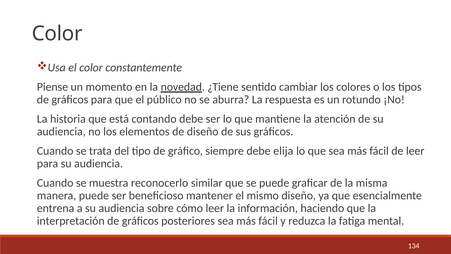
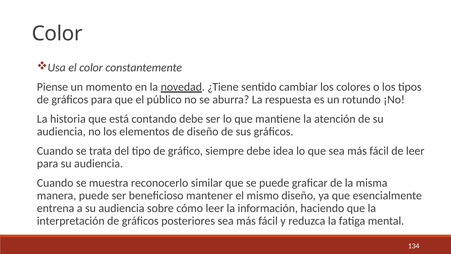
elija: elija -> idea
